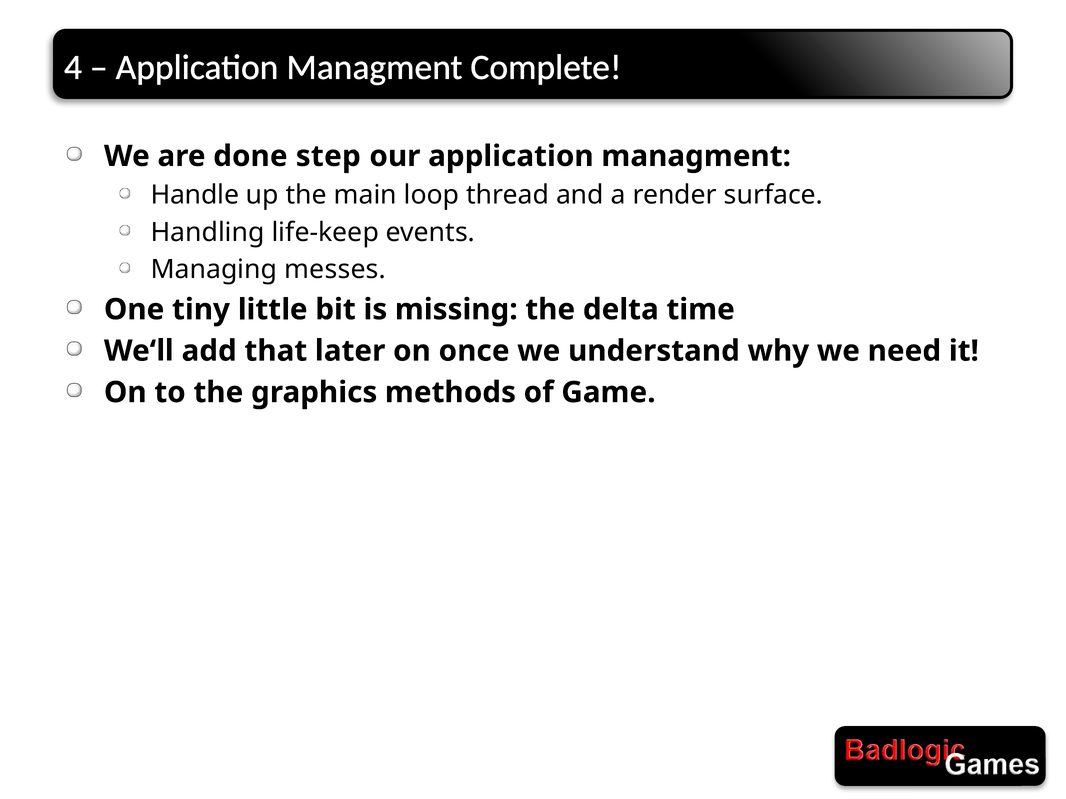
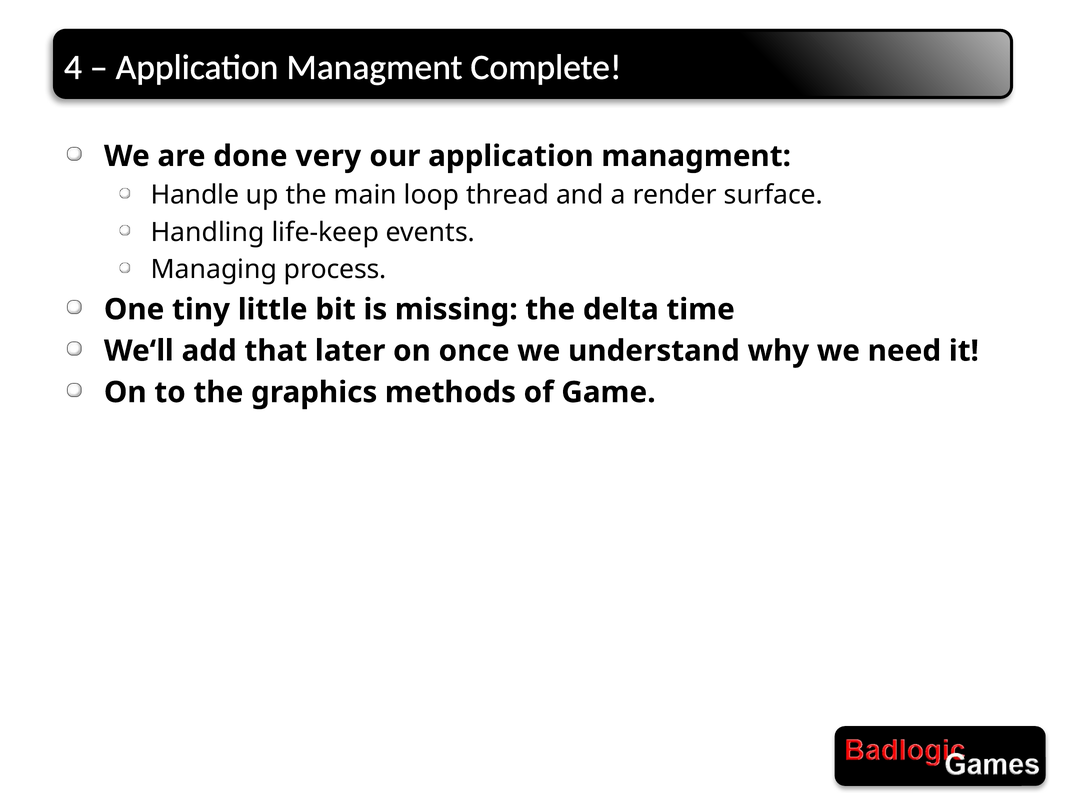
step: step -> very
messes: messes -> process
